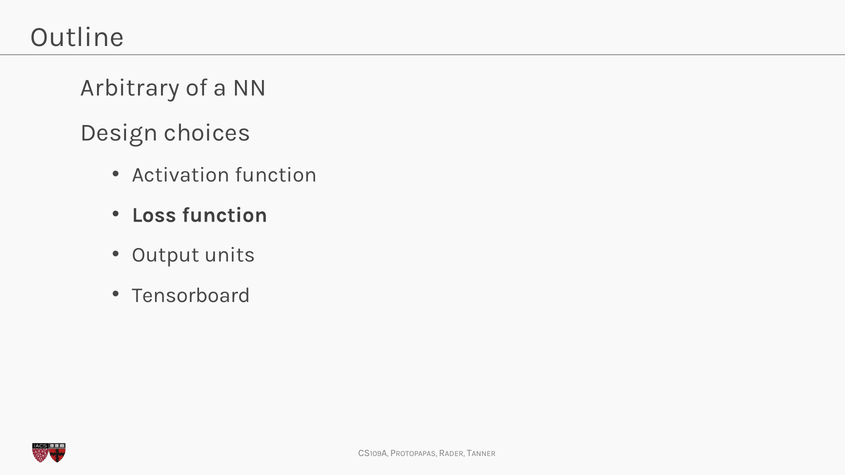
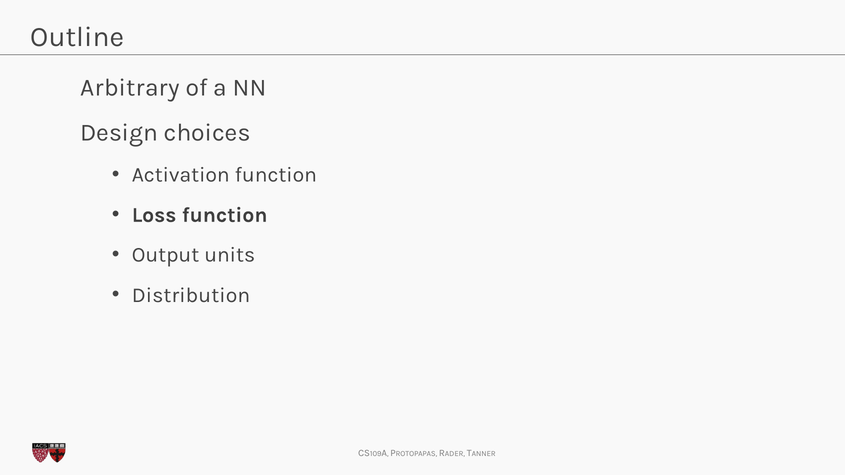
Tensorboard: Tensorboard -> Distribution
